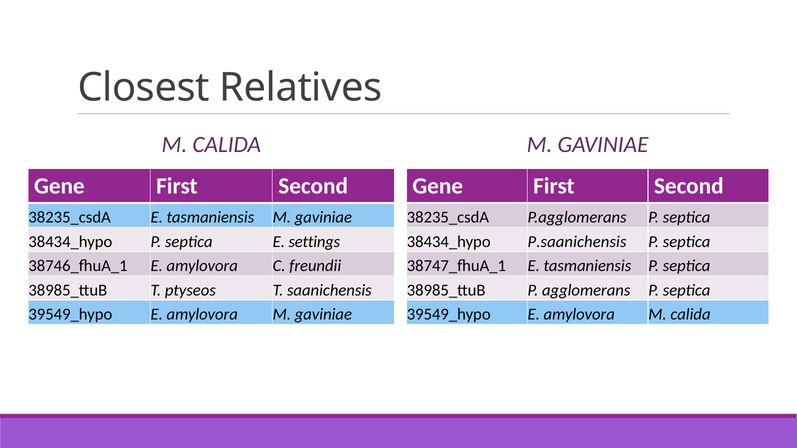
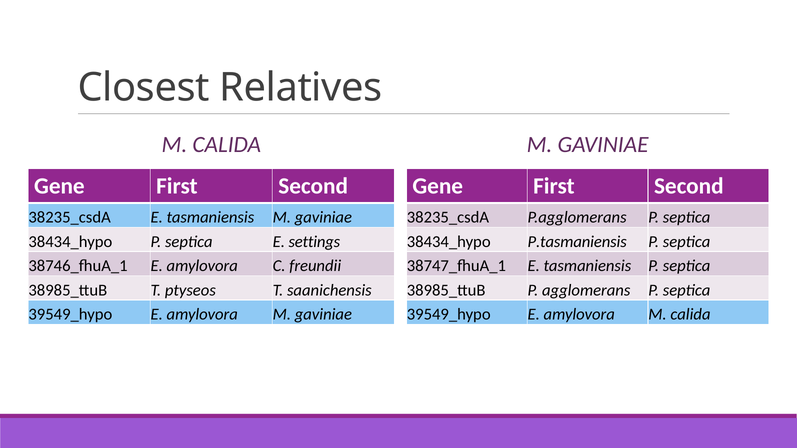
P.saanichensis: P.saanichensis -> P.tasmaniensis
